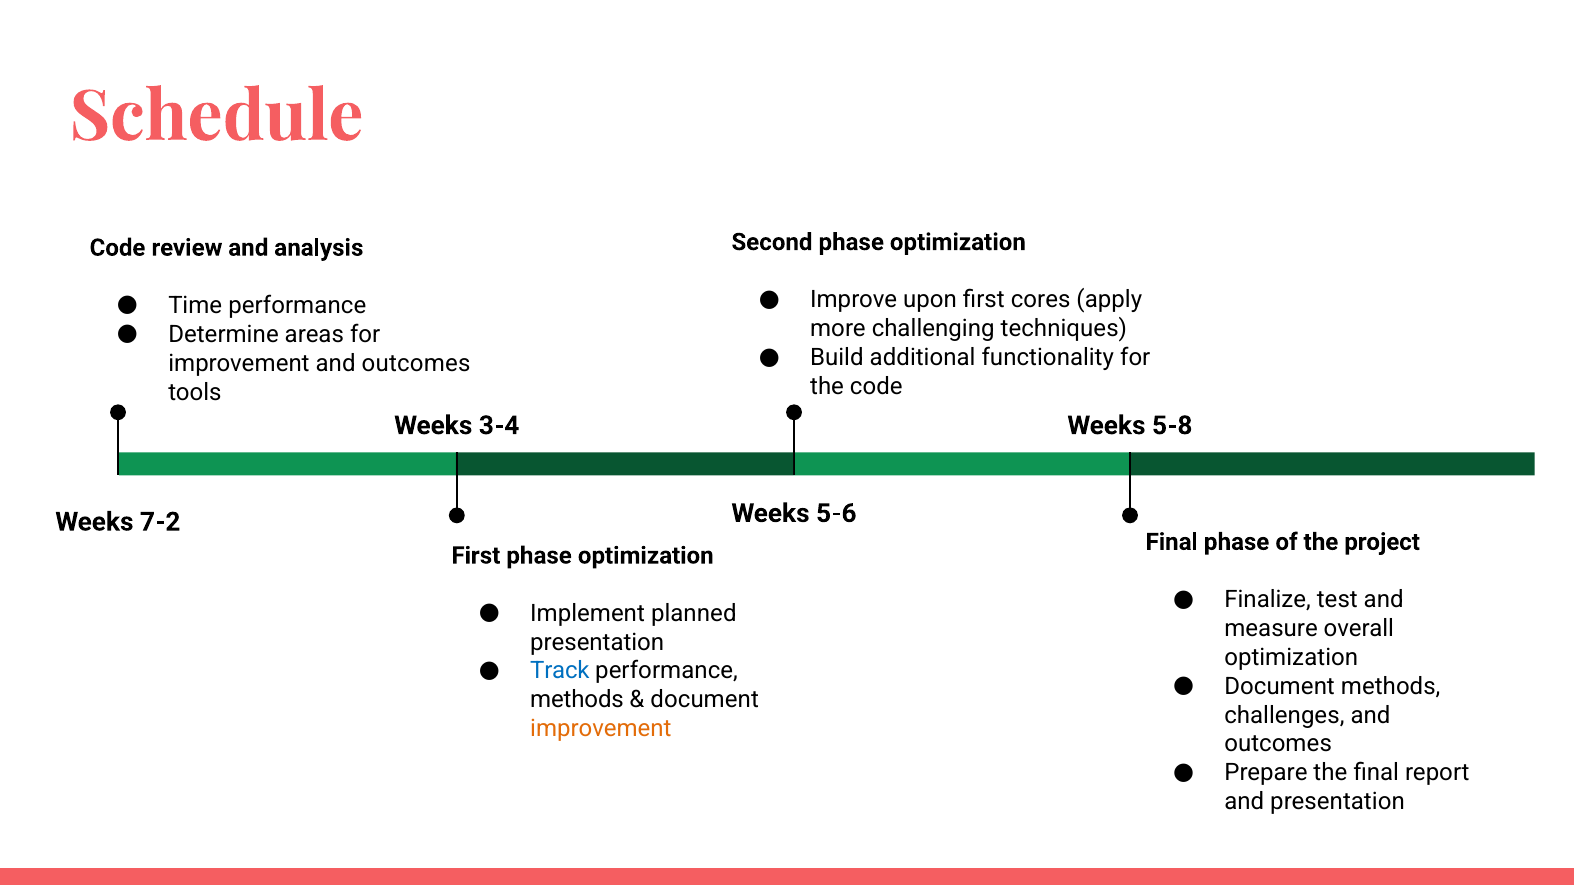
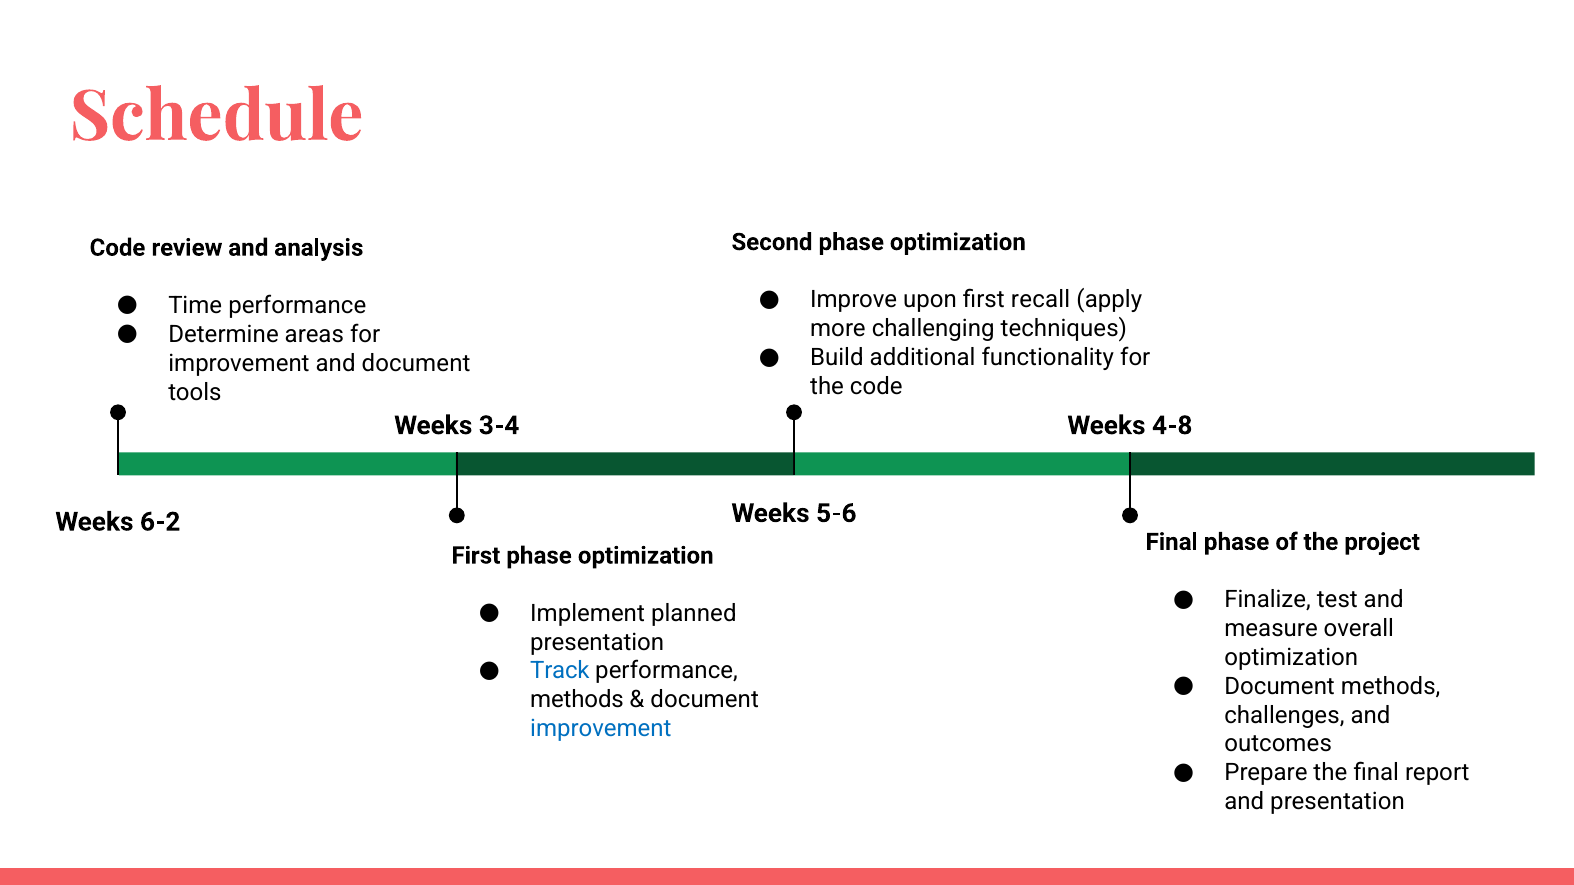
cores: cores -> recall
improvement and outcomes: outcomes -> document
5-8: 5-8 -> 4-8
7-2: 7-2 -> 6-2
improvement at (601, 729) colour: orange -> blue
